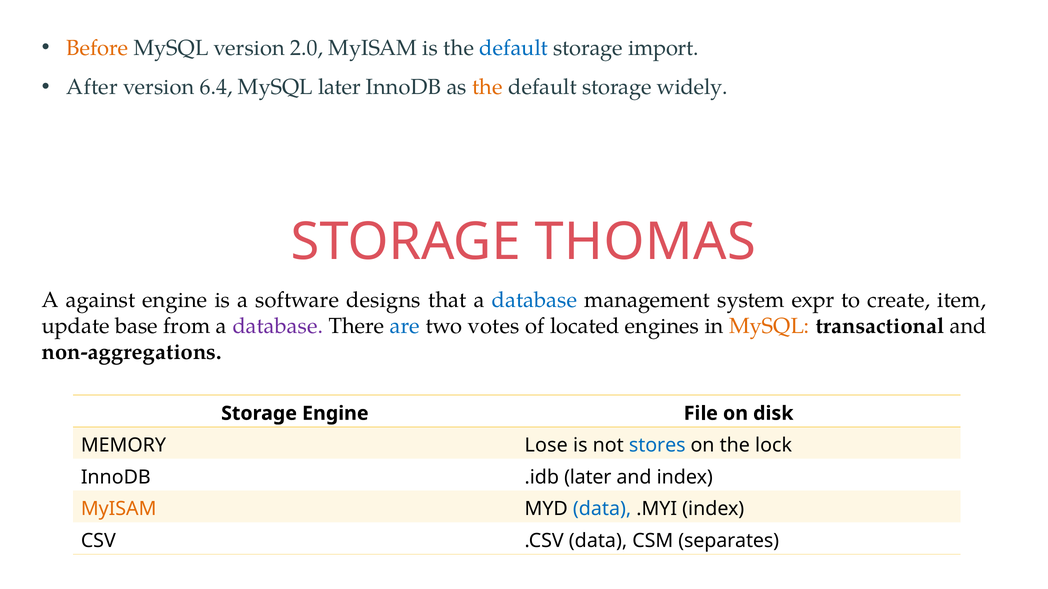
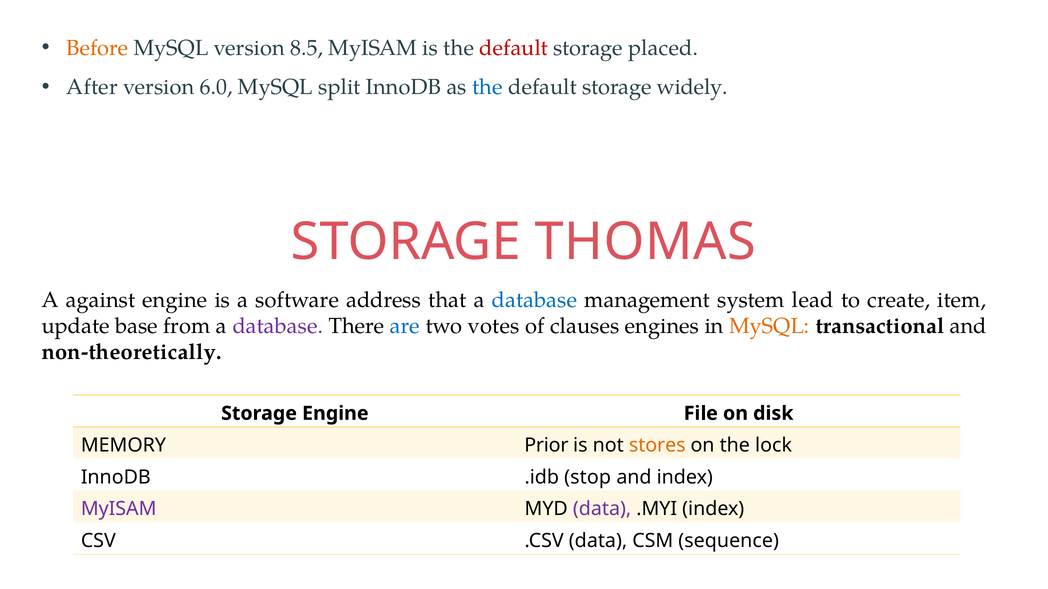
2.0: 2.0 -> 8.5
default at (514, 48) colour: blue -> red
import: import -> placed
6.4: 6.4 -> 6.0
MySQL later: later -> split
the at (488, 87) colour: orange -> blue
designs: designs -> address
expr: expr -> lead
located: located -> clauses
non-aggregations: non-aggregations -> non-theoretically
Lose: Lose -> Prior
stores colour: blue -> orange
.idb later: later -> stop
MyISAM at (119, 509) colour: orange -> purple
data at (602, 509) colour: blue -> purple
separates: separates -> sequence
